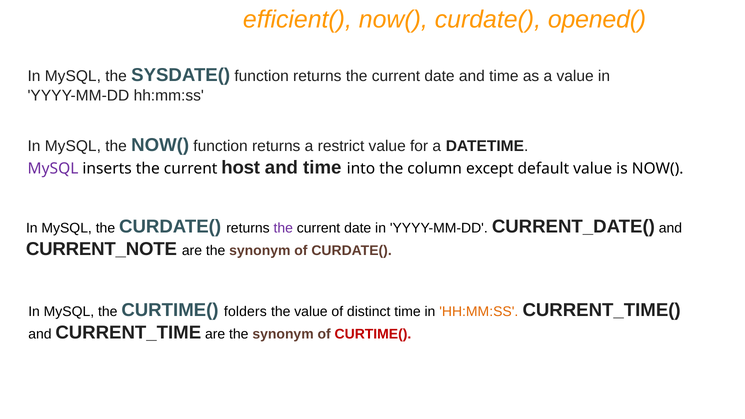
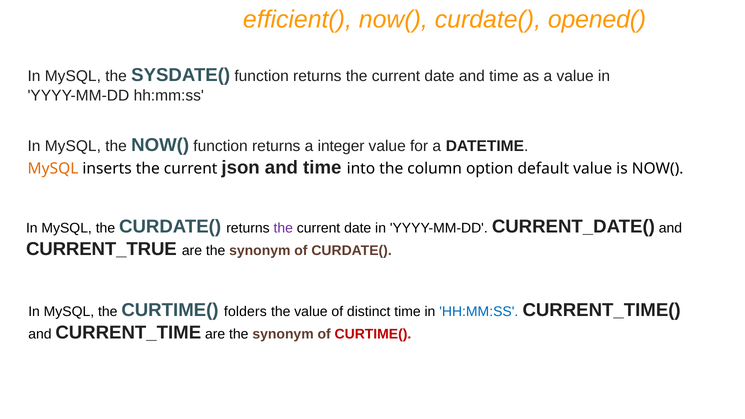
restrict: restrict -> integer
MySQL at (53, 169) colour: purple -> orange
host: host -> json
except: except -> option
CURRENT_NOTE: CURRENT_NOTE -> CURRENT_TRUE
HH:MM:SS at (479, 312) colour: orange -> blue
